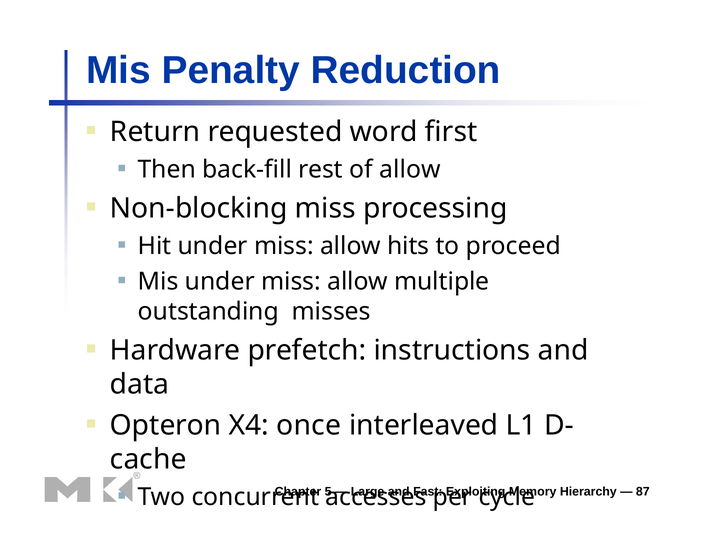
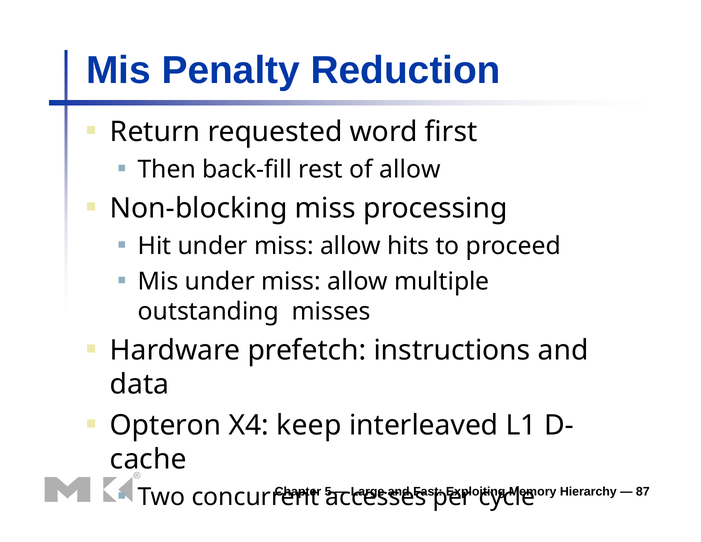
once: once -> keep
